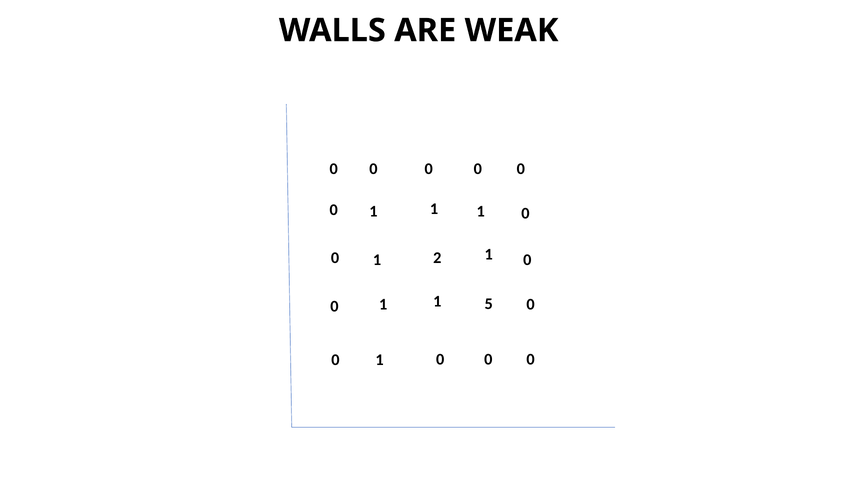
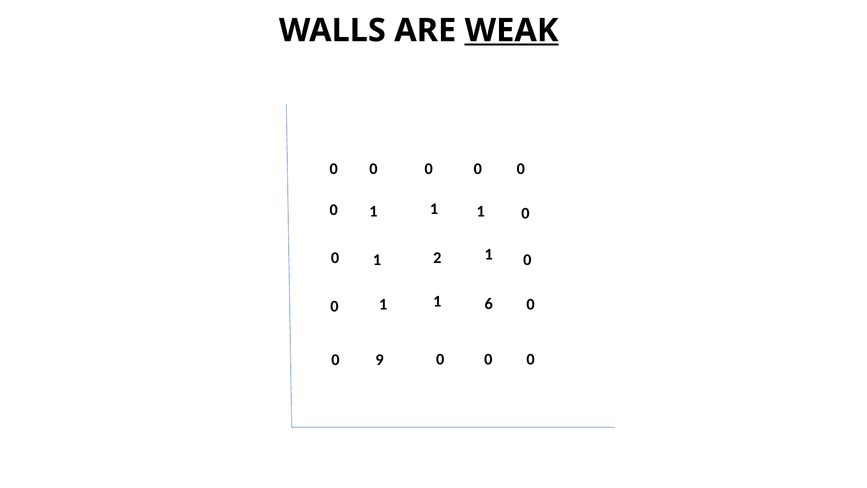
WEAK underline: none -> present
5: 5 -> 6
1 at (380, 359): 1 -> 9
